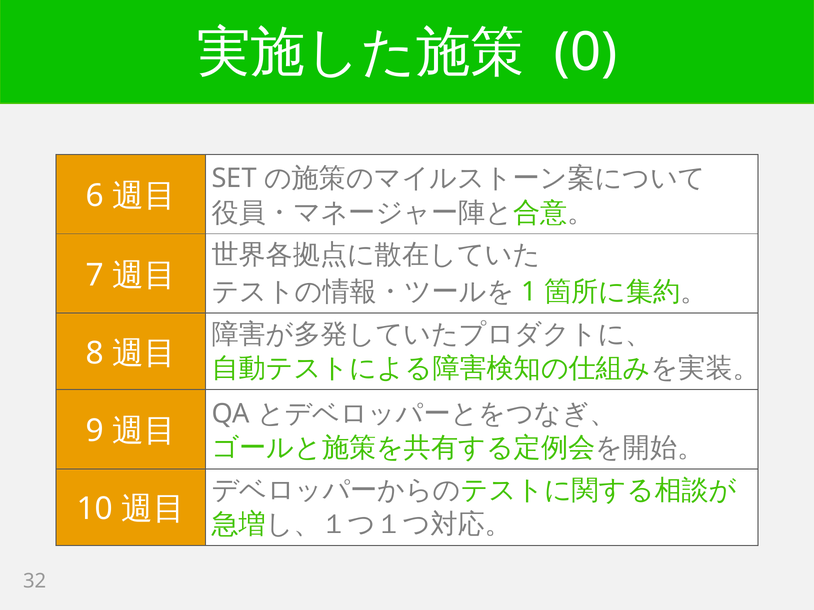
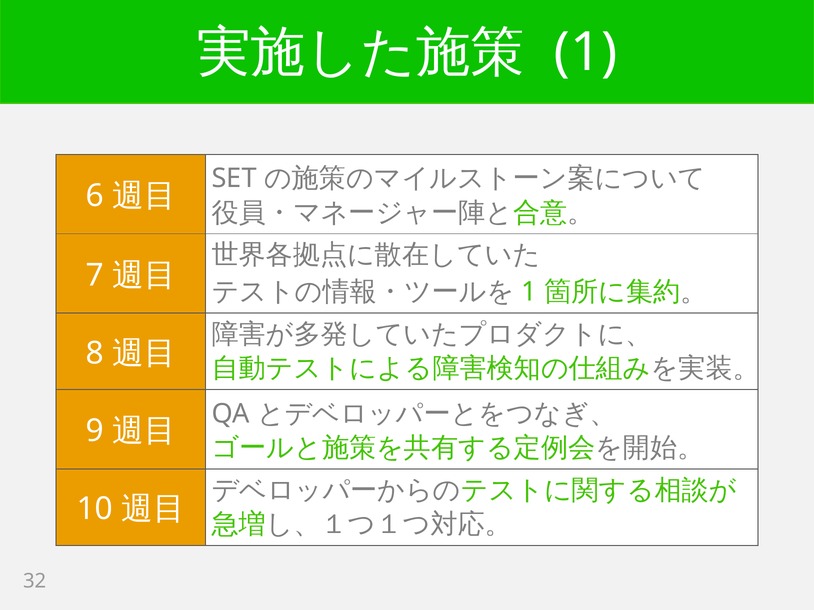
0 at (586, 52): 0 -> 1
